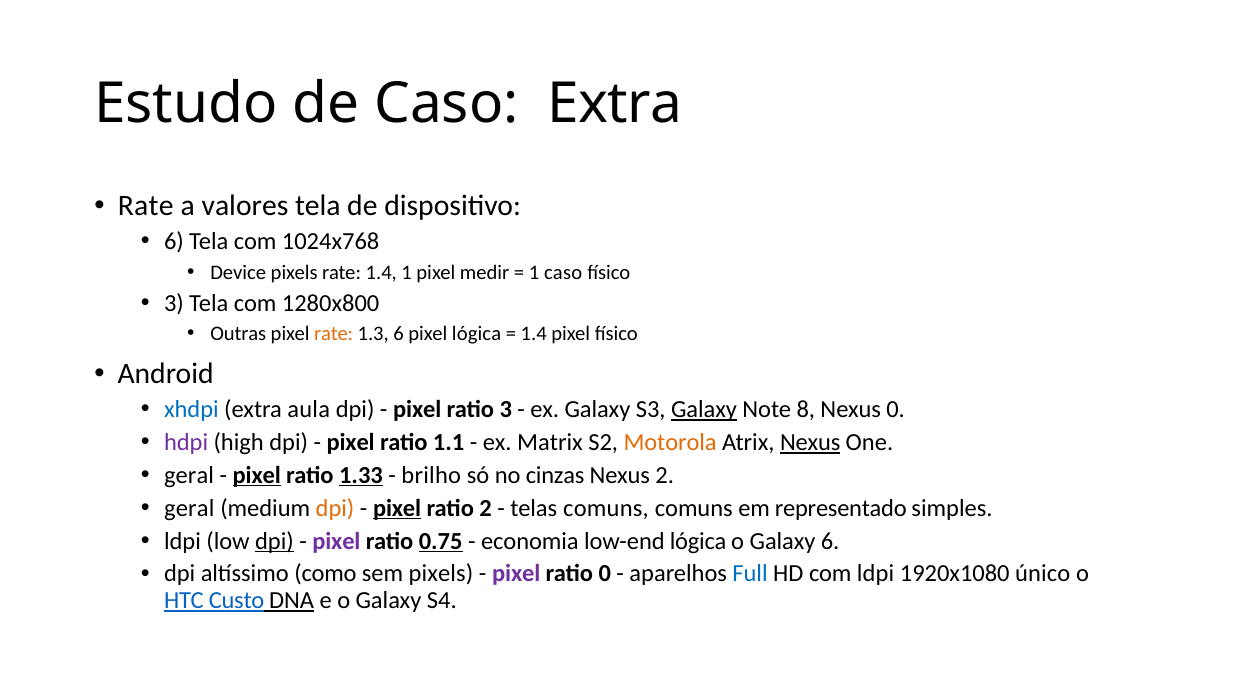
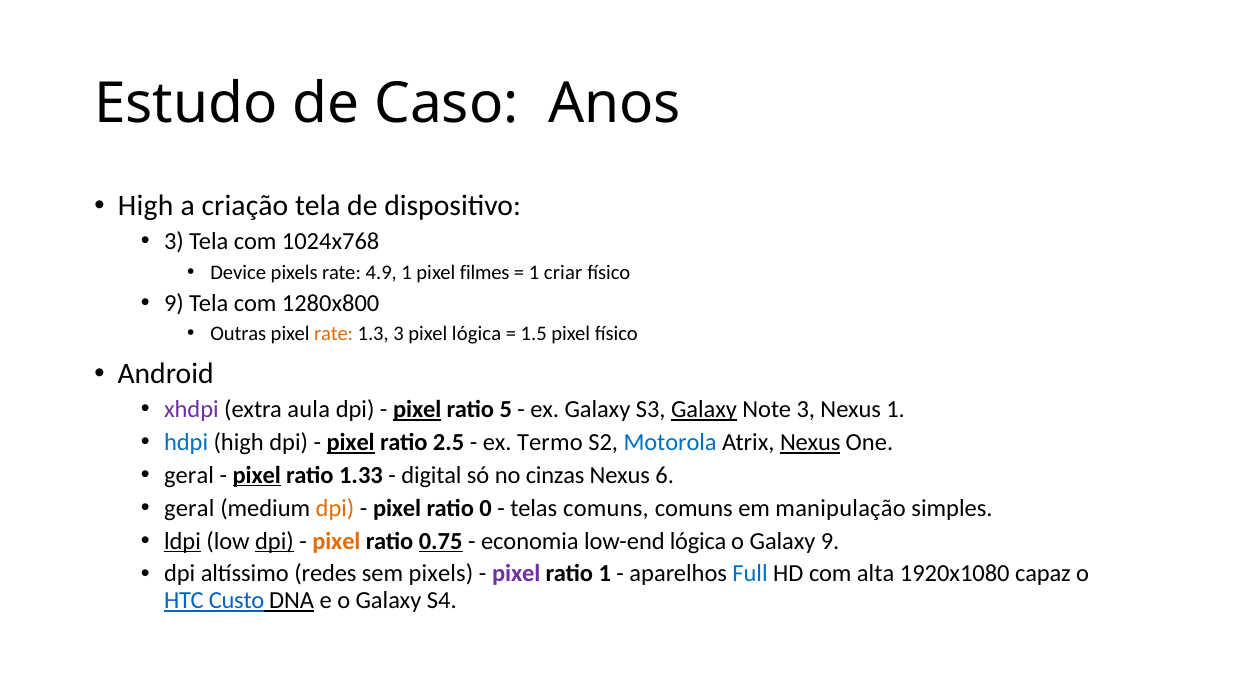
Caso Extra: Extra -> Anos
Rate at (146, 206): Rate -> High
valores: valores -> criação
6 at (174, 242): 6 -> 3
rate 1.4: 1.4 -> 4.9
medir: medir -> filmes
1 caso: caso -> criar
3 at (174, 303): 3 -> 9
1.3 6: 6 -> 3
1.4 at (534, 334): 1.4 -> 1.5
xhdpi colour: blue -> purple
pixel at (417, 410) underline: none -> present
ratio 3: 3 -> 5
Note 8: 8 -> 3
Nexus 0: 0 -> 1
hdpi colour: purple -> blue
pixel at (351, 443) underline: none -> present
1.1: 1.1 -> 2.5
Matrix: Matrix -> Termo
Motorola colour: orange -> blue
1.33 underline: present -> none
brilho: brilho -> digital
Nexus 2: 2 -> 6
pixel at (397, 508) underline: present -> none
ratio 2: 2 -> 0
representado: representado -> manipulação
ldpi at (182, 541) underline: none -> present
pixel at (336, 541) colour: purple -> orange
Galaxy 6: 6 -> 9
como: como -> redes
ratio 0: 0 -> 1
com ldpi: ldpi -> alta
único: único -> capaz
